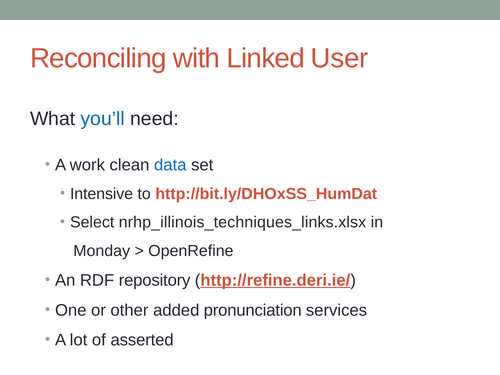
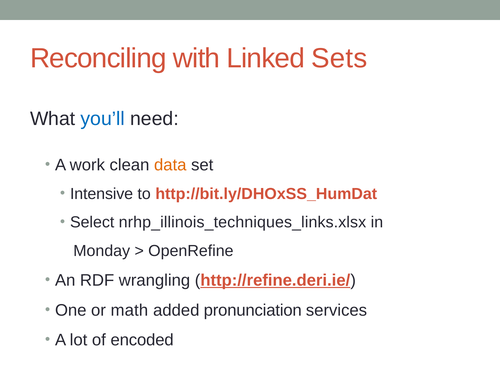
User: User -> Sets
data colour: blue -> orange
repository: repository -> wrangling
other: other -> math
asserted: asserted -> encoded
